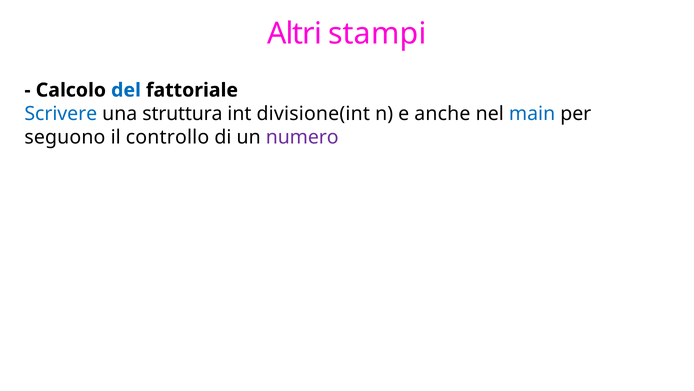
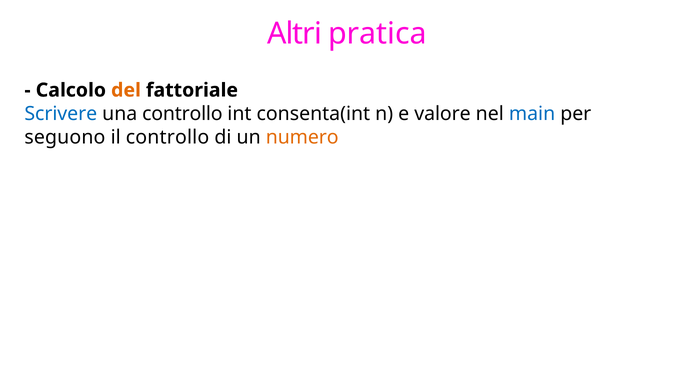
stampi: stampi -> pratica
del colour: blue -> orange
una struttura: struttura -> controllo
divisione(int: divisione(int -> consenta(int
anche: anche -> valore
numero colour: purple -> orange
